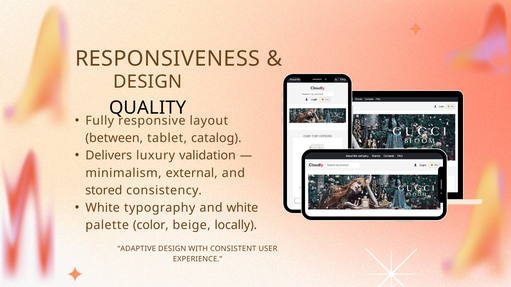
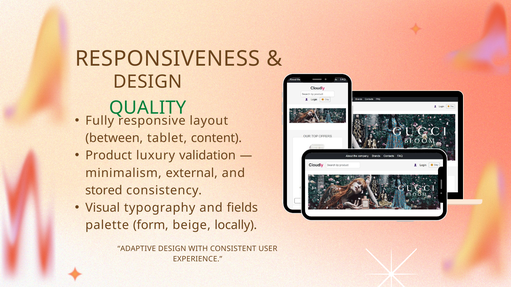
QUALITY colour: black -> green
catalog: catalog -> content
Delivers: Delivers -> Product
White at (103, 208): White -> Visual
and white: white -> fields
color: color -> form
